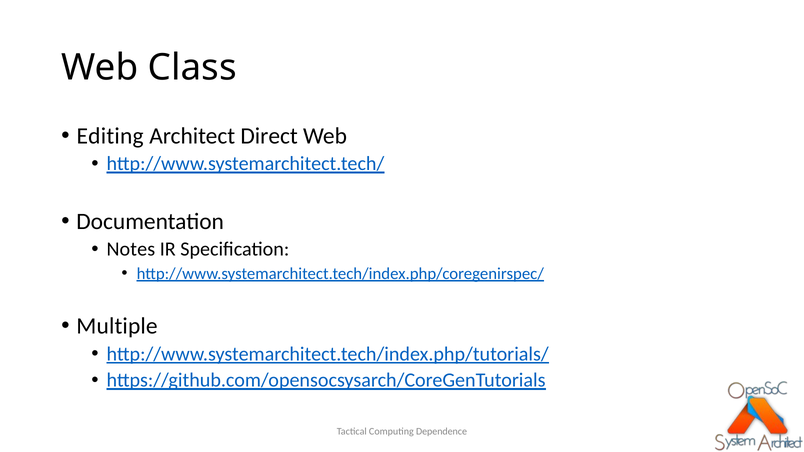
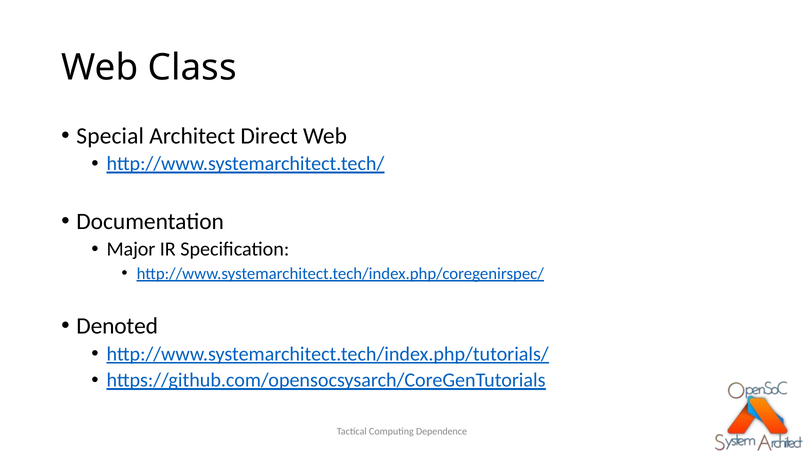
Editing: Editing -> Special
Notes: Notes -> Major
Multiple: Multiple -> Denoted
